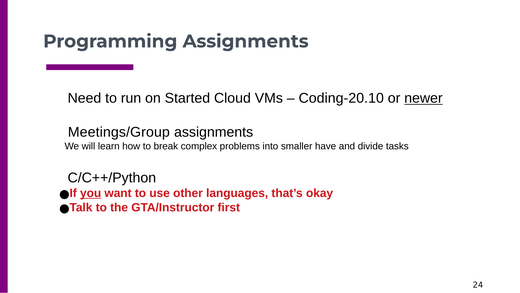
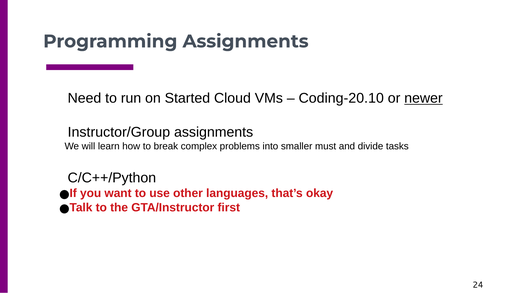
Meetings/Group: Meetings/Group -> Instructor/Group
have: have -> must
you underline: present -> none
